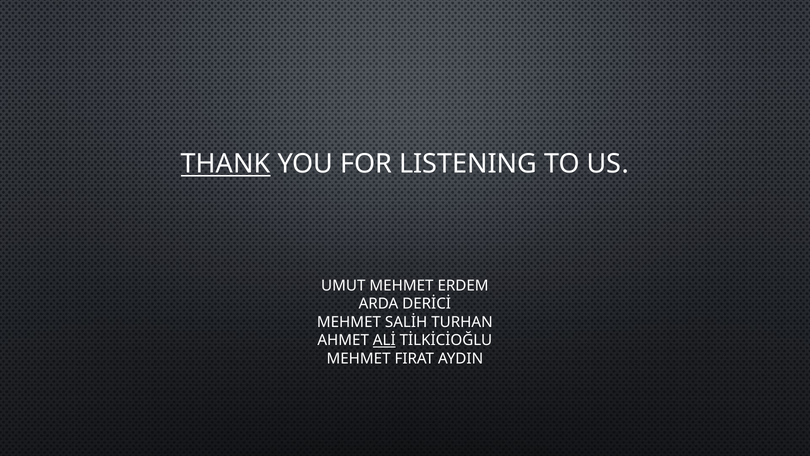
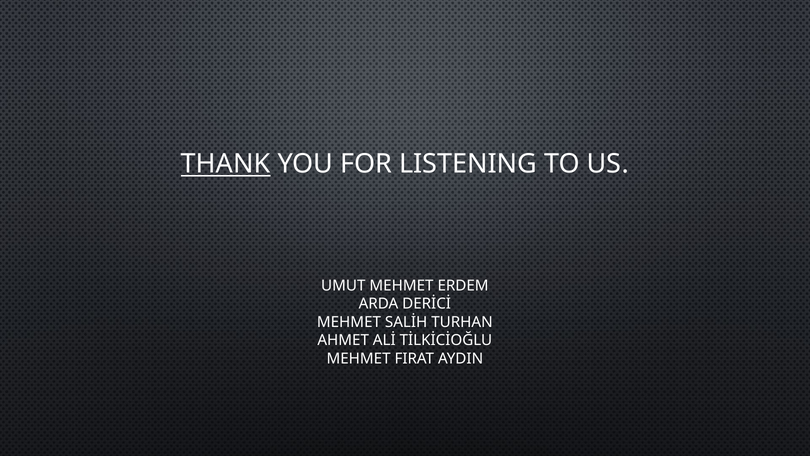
ALİ underline: present -> none
